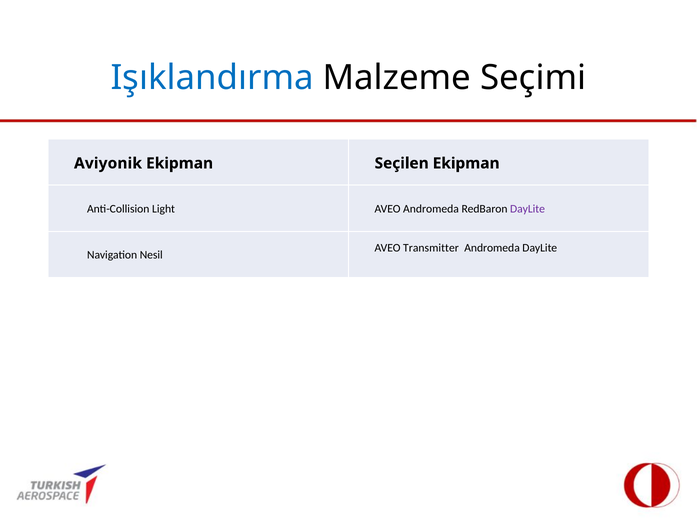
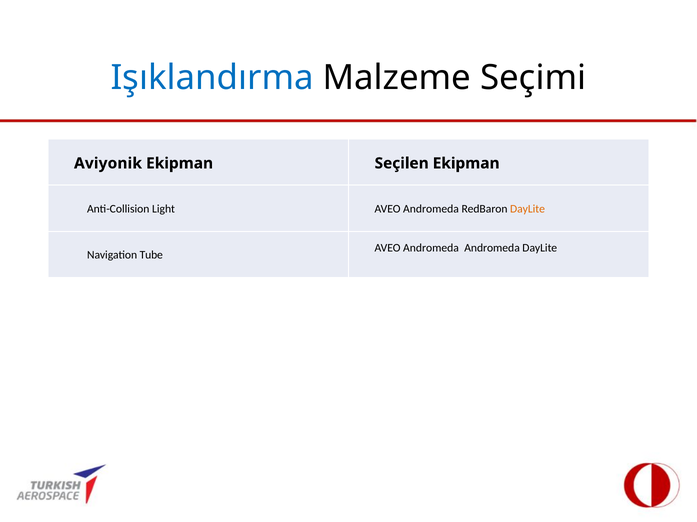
DayLite at (528, 209) colour: purple -> orange
Transmitter at (431, 248): Transmitter -> Andromeda
Nesil: Nesil -> Tube
